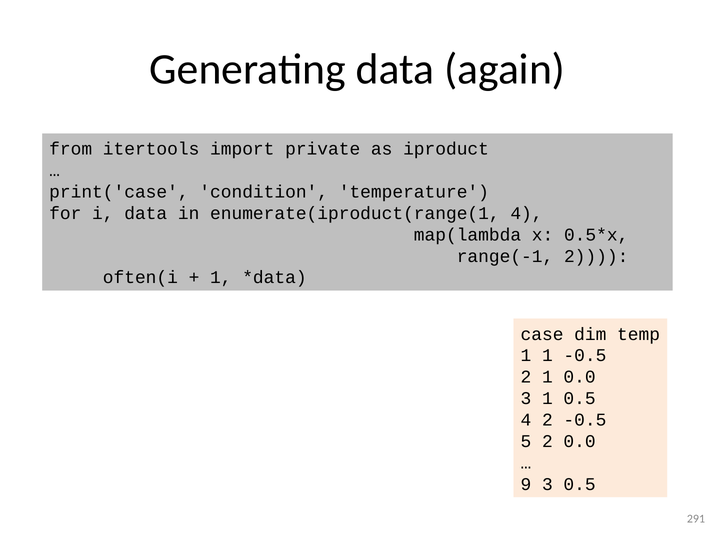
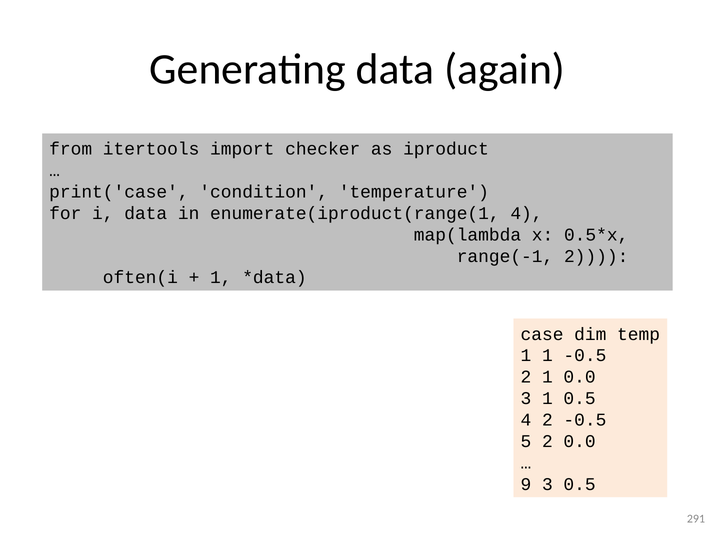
private: private -> checker
